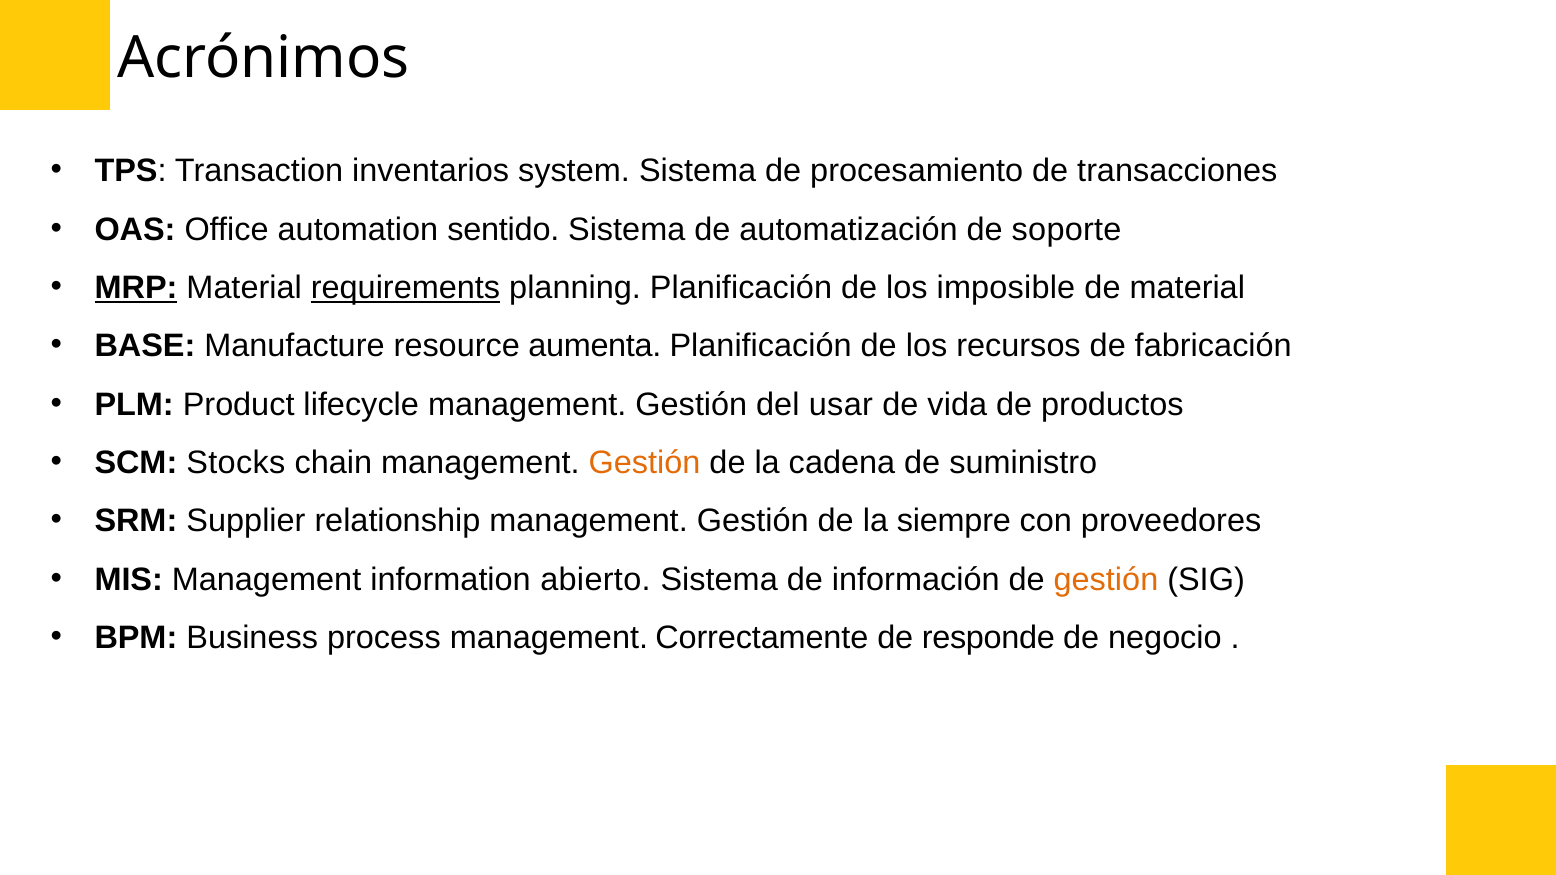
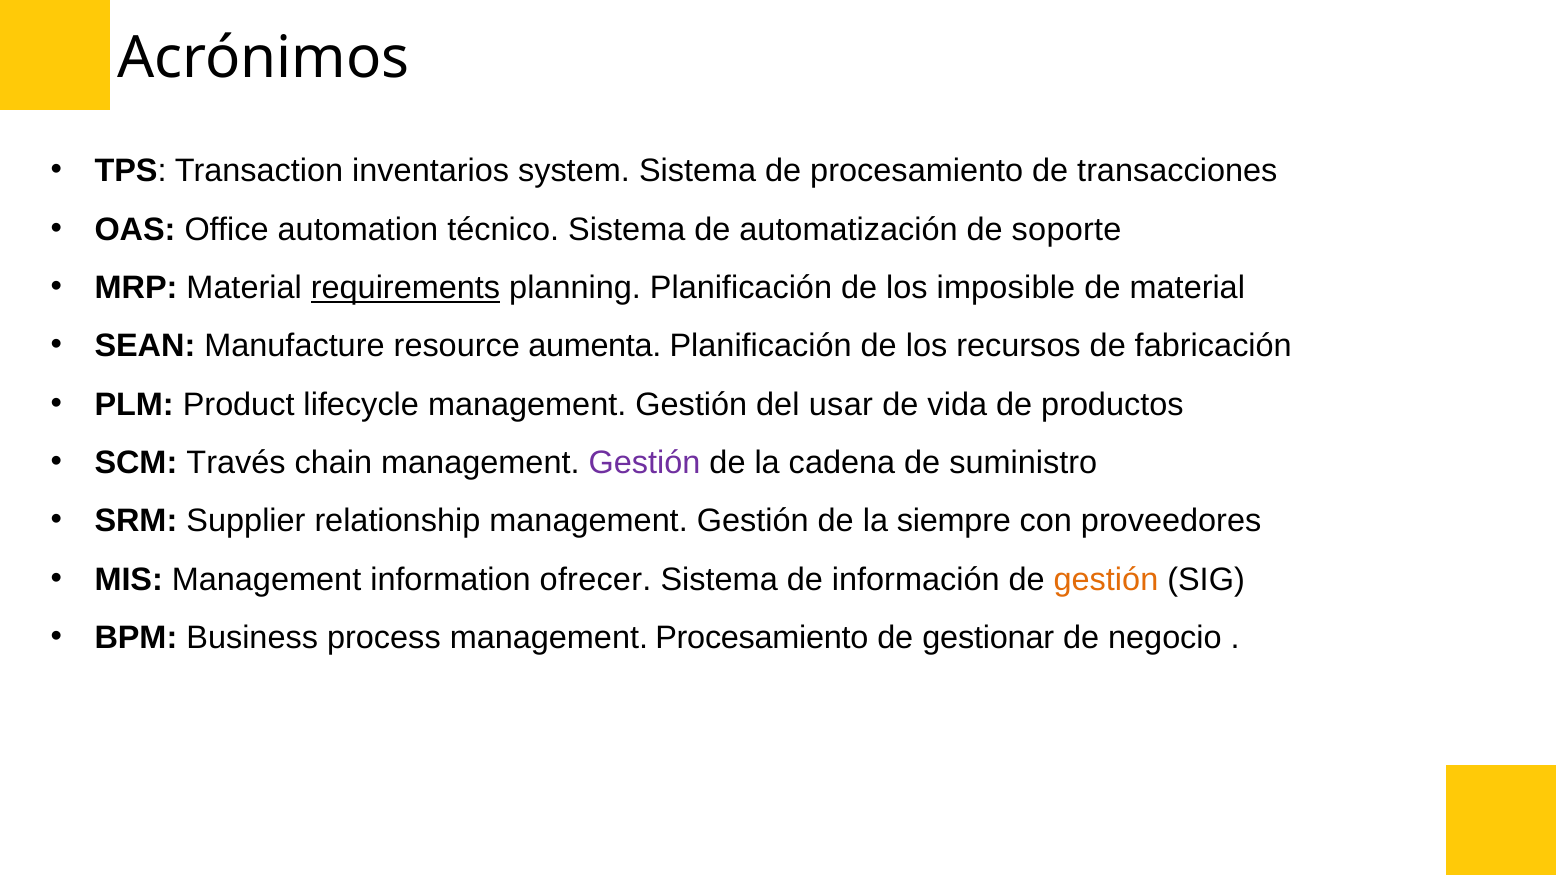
sentido: sentido -> técnico
MRP underline: present -> none
BASE: BASE -> SEAN
Stocks: Stocks -> Través
Gestión at (644, 463) colour: orange -> purple
abierto: abierto -> ofrecer
management Correctamente: Correctamente -> Procesamiento
responde: responde -> gestionar
